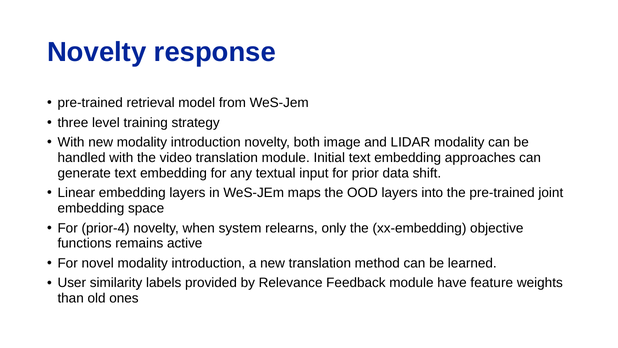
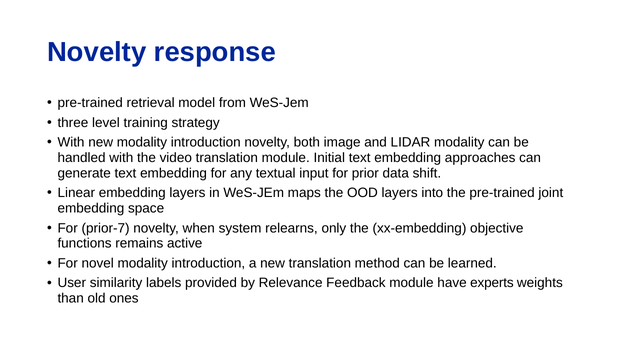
prior-4: prior-4 -> prior-7
feature: feature -> experts
